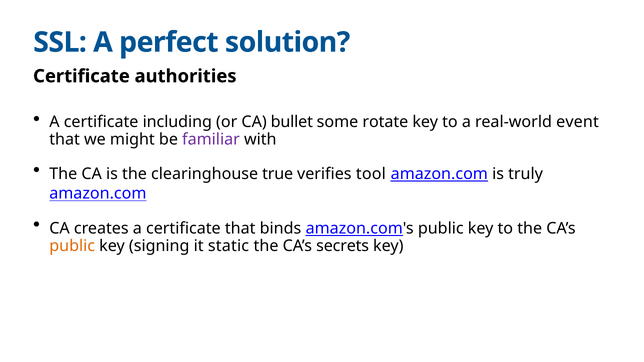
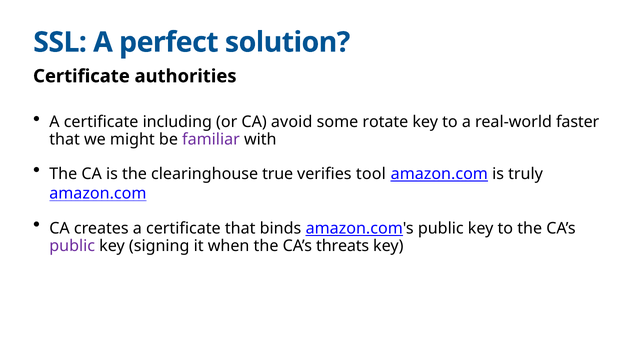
bullet: bullet -> avoid
event: event -> faster
public at (72, 246) colour: orange -> purple
static: static -> when
secrets: secrets -> threats
